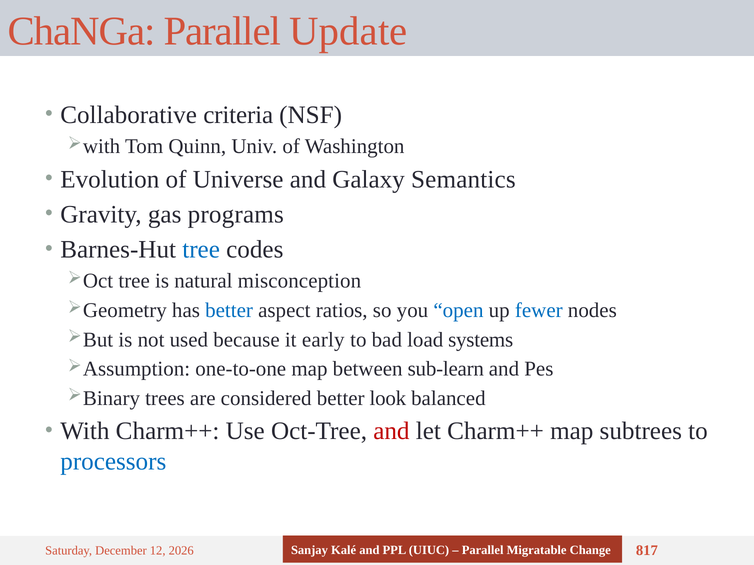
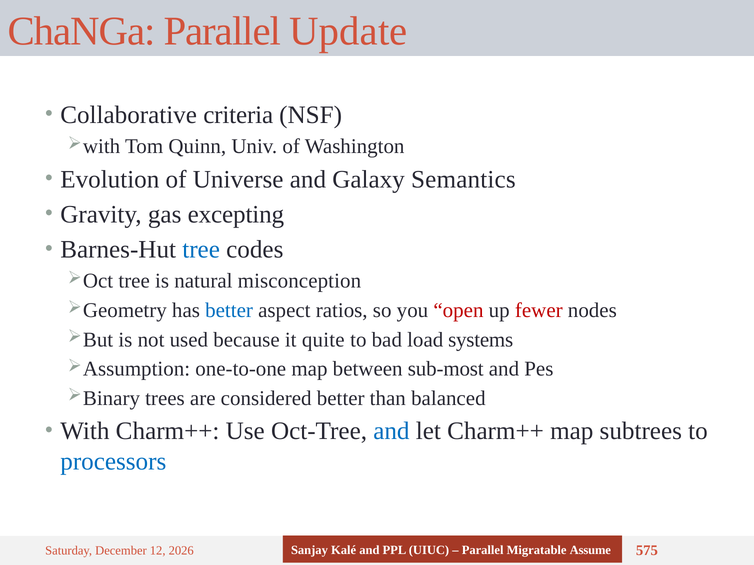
programs: programs -> excepting
open colour: blue -> red
fewer colour: blue -> red
early: early -> quite
sub-learn: sub-learn -> sub-most
look: look -> than
and at (391, 432) colour: red -> blue
Change: Change -> Assume
817: 817 -> 575
